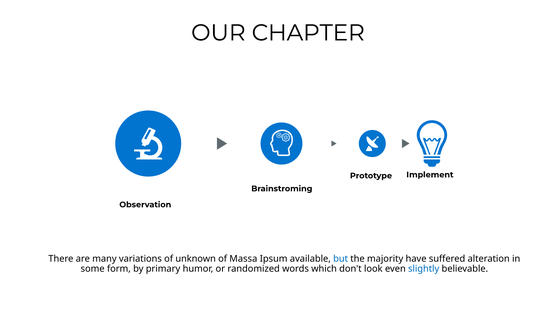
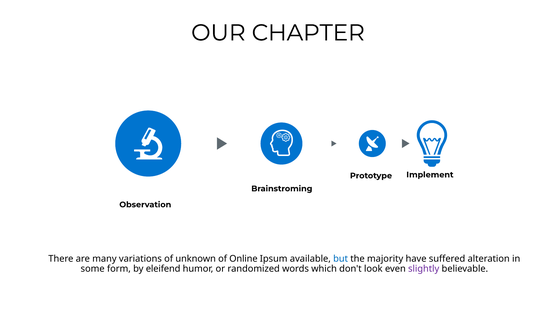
Massa: Massa -> Online
primary: primary -> eleifend
slightly colour: blue -> purple
